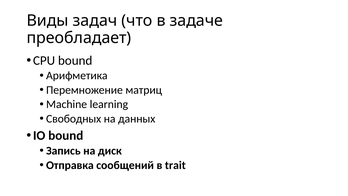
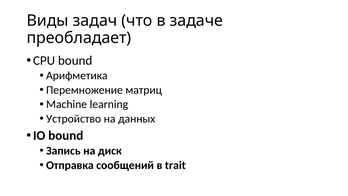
Свободных: Свободных -> Устройство
